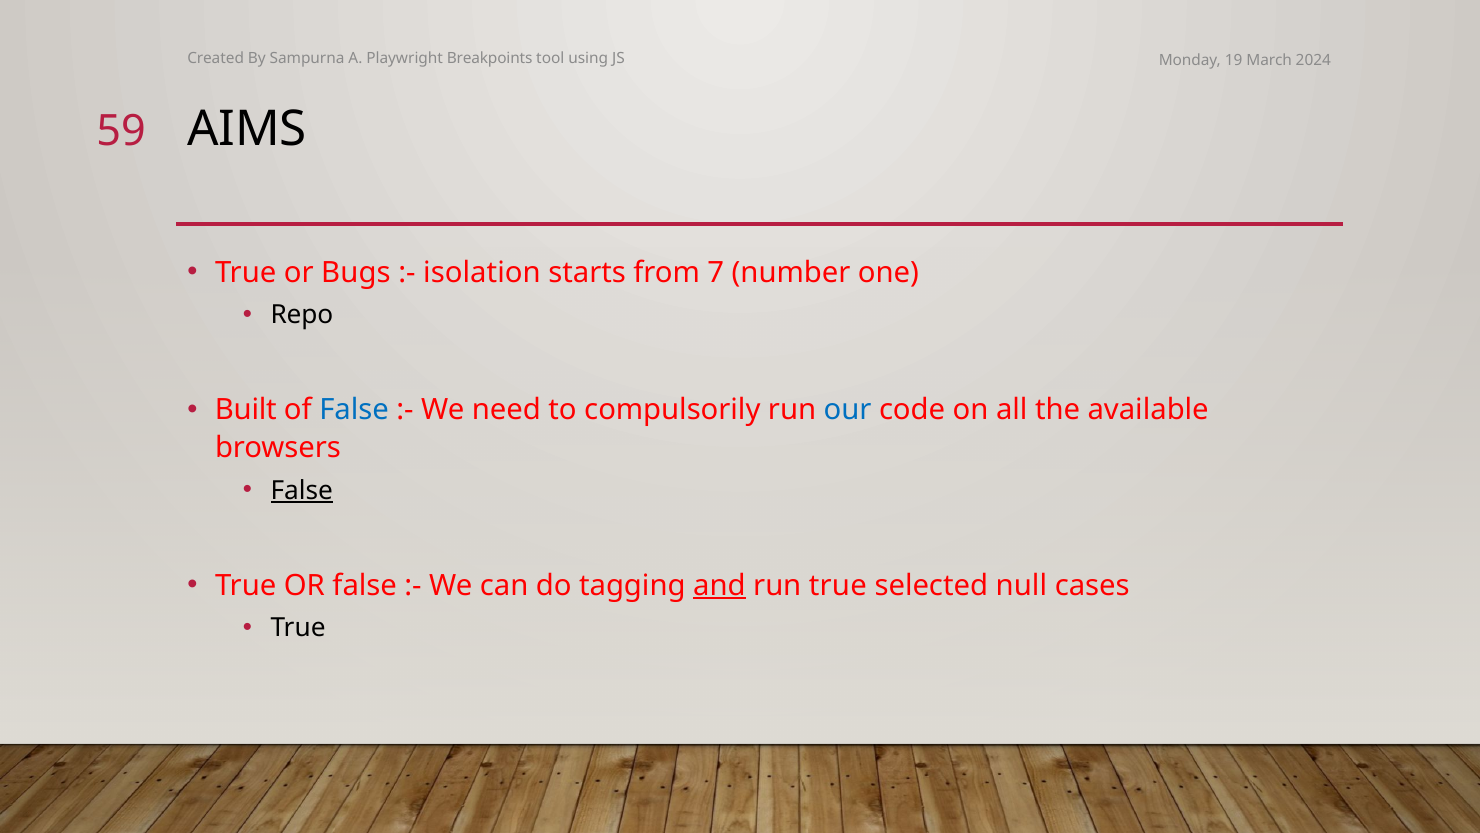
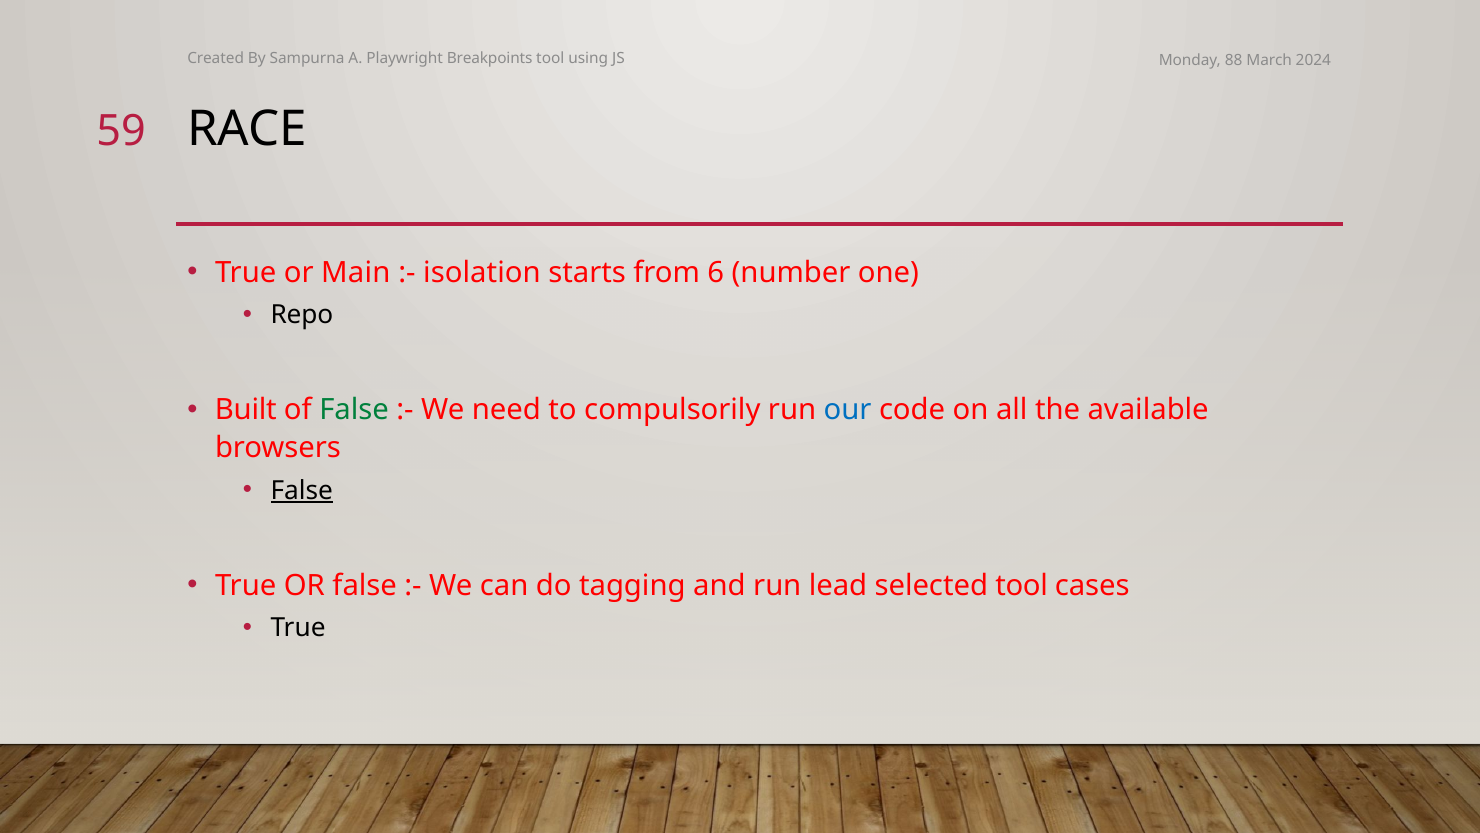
19: 19 -> 88
AIMS: AIMS -> RACE
Bugs: Bugs -> Main
7: 7 -> 6
False at (354, 410) colour: blue -> green
and underline: present -> none
run true: true -> lead
selected null: null -> tool
